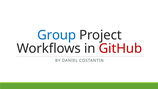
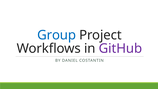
GitHub colour: red -> purple
